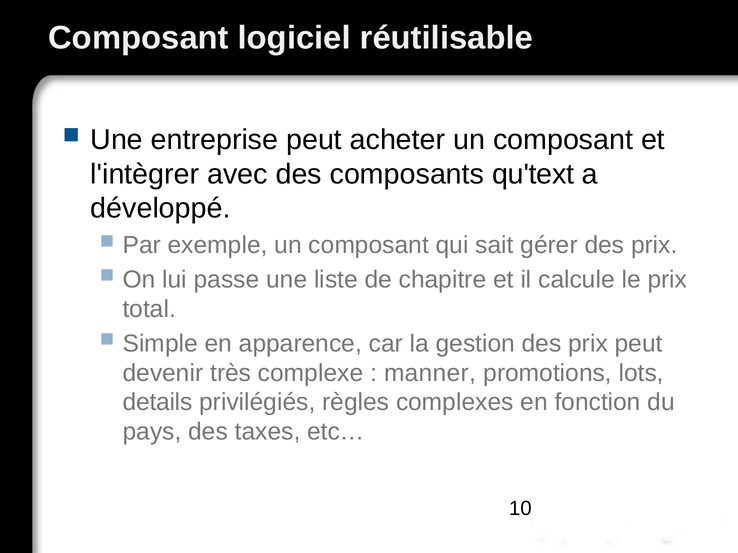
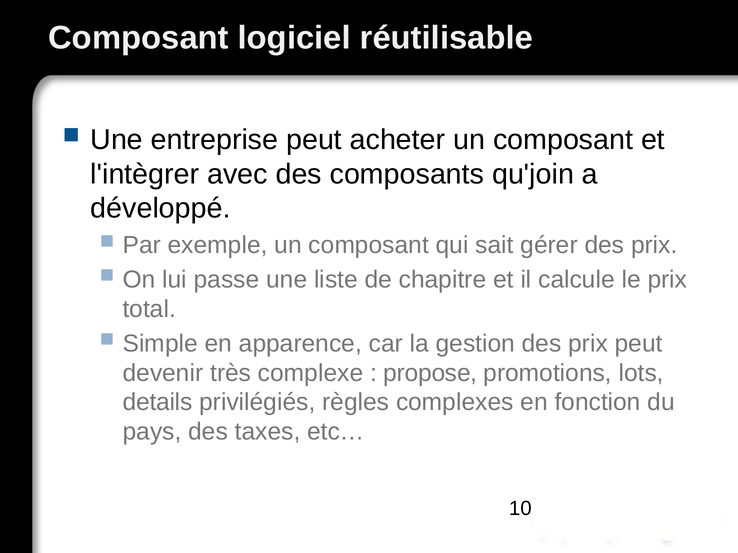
qu'text: qu'text -> qu'join
manner: manner -> propose
